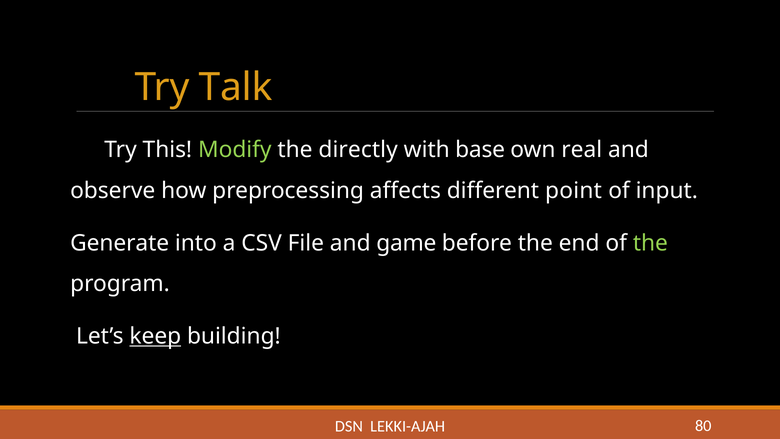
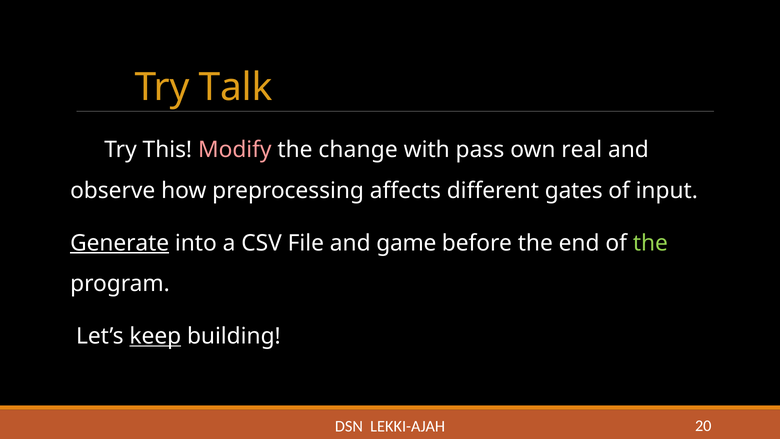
Modify colour: light green -> pink
directly: directly -> change
base: base -> pass
point: point -> gates
Generate underline: none -> present
80: 80 -> 20
